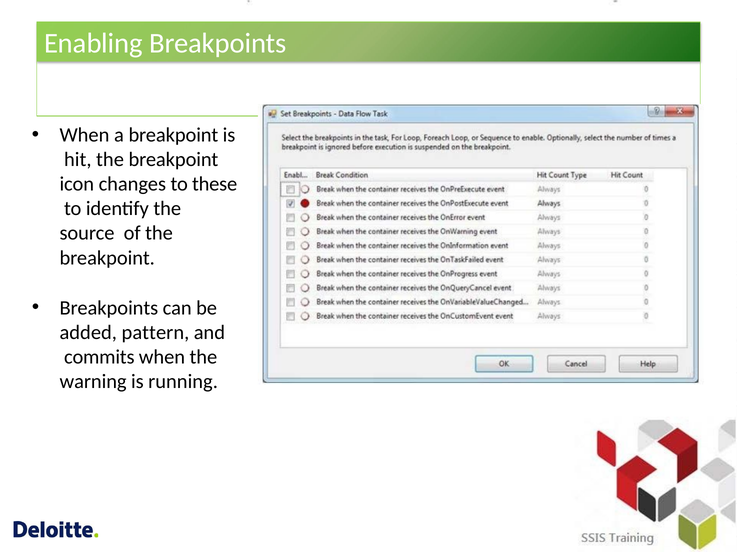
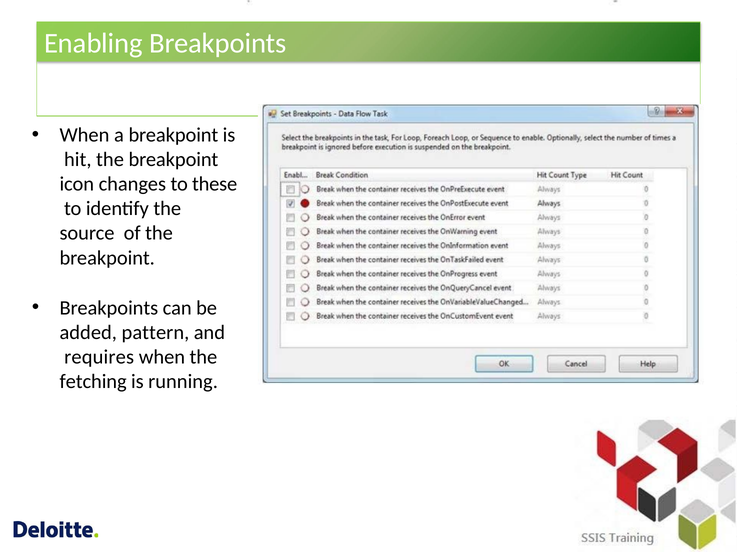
commits: commits -> requires
warning: warning -> fetching
